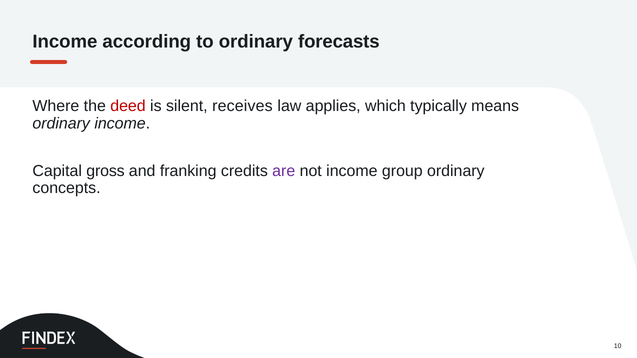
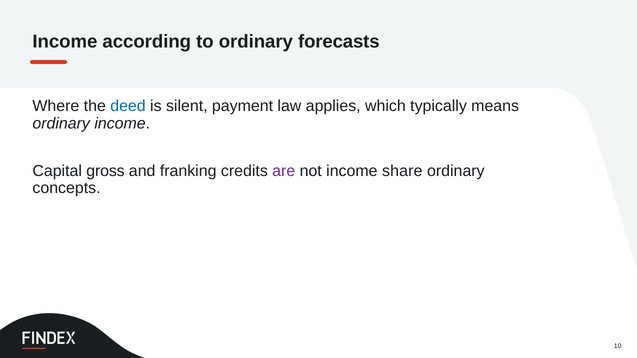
deed colour: red -> blue
receives: receives -> payment
group: group -> share
